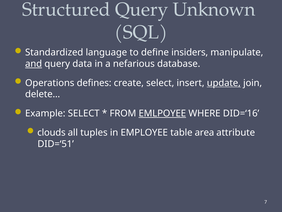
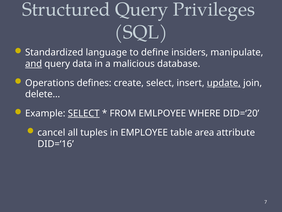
Unknown: Unknown -> Privileges
nefarious: nefarious -> malicious
SELECT at (84, 113) underline: none -> present
EMLPOYEE underline: present -> none
DID=‘16: DID=‘16 -> DID=‘20
clouds: clouds -> cancel
DID=‘51: DID=‘51 -> DID=‘16
